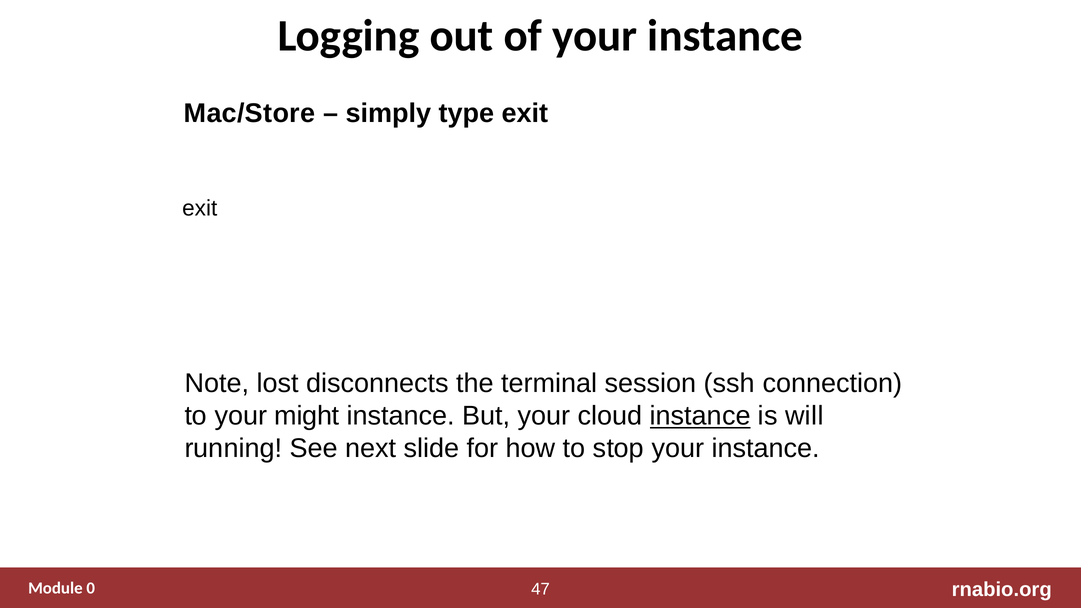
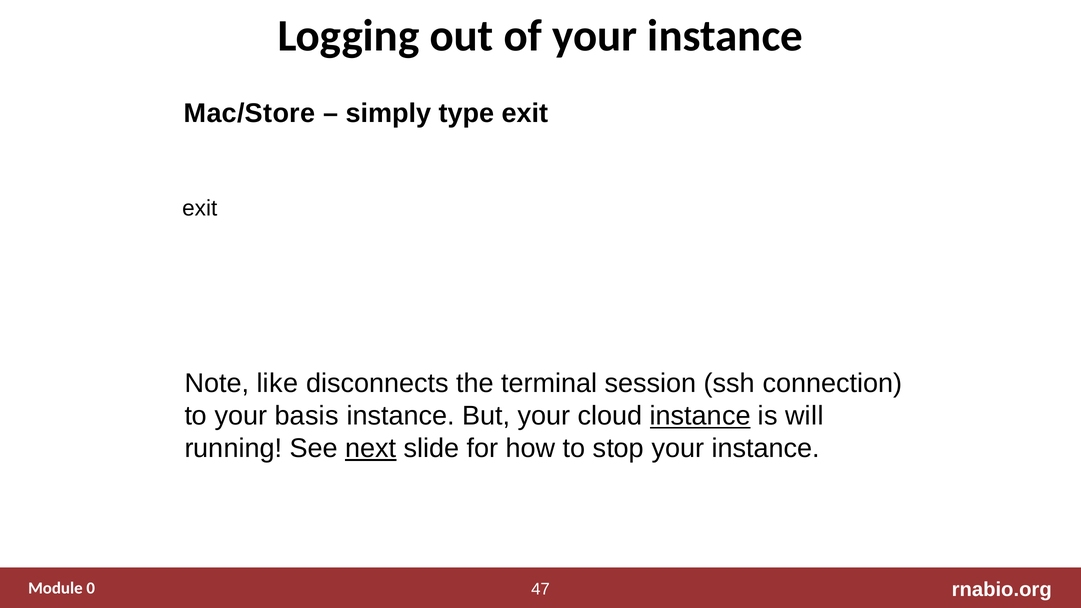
lost: lost -> like
might: might -> basis
next underline: none -> present
